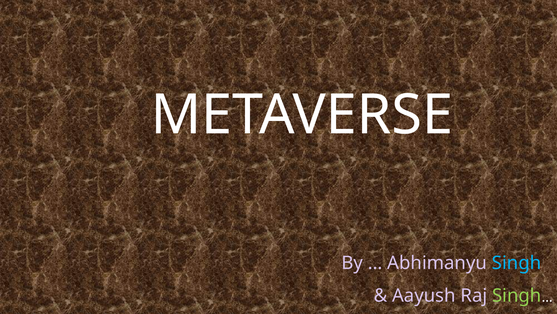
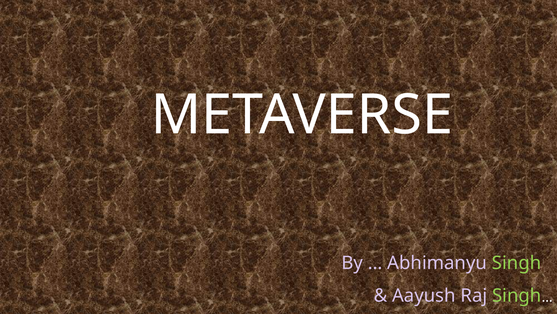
Singh at (517, 263) colour: light blue -> light green
